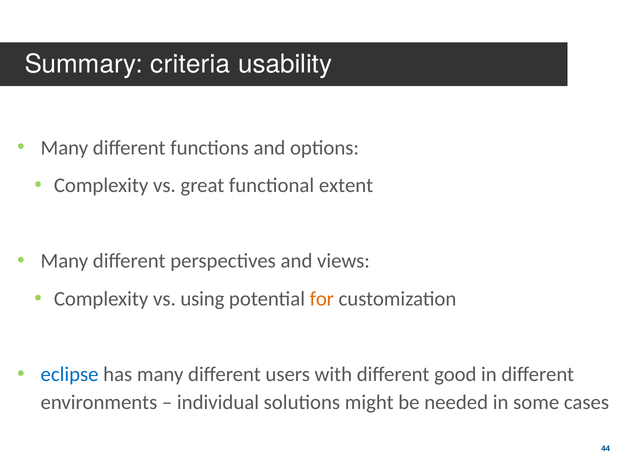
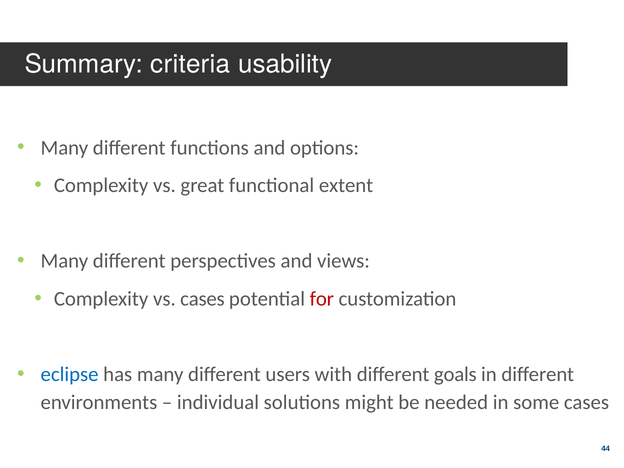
vs using: using -> cases
for colour: orange -> red
good: good -> goals
